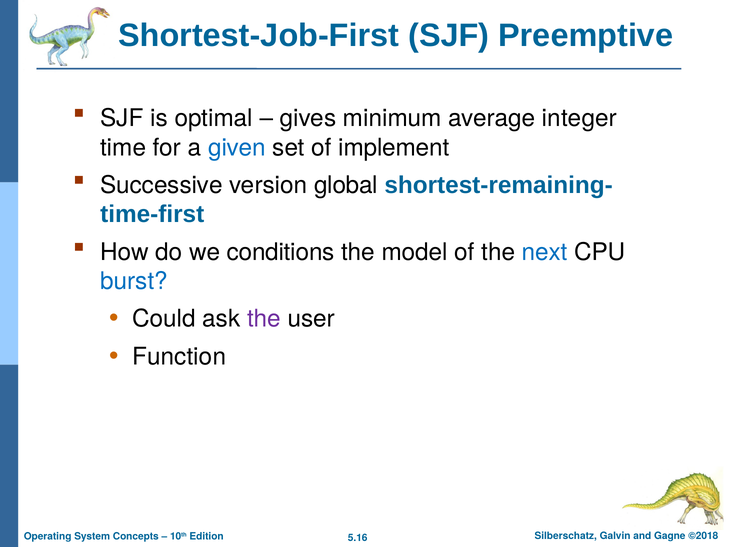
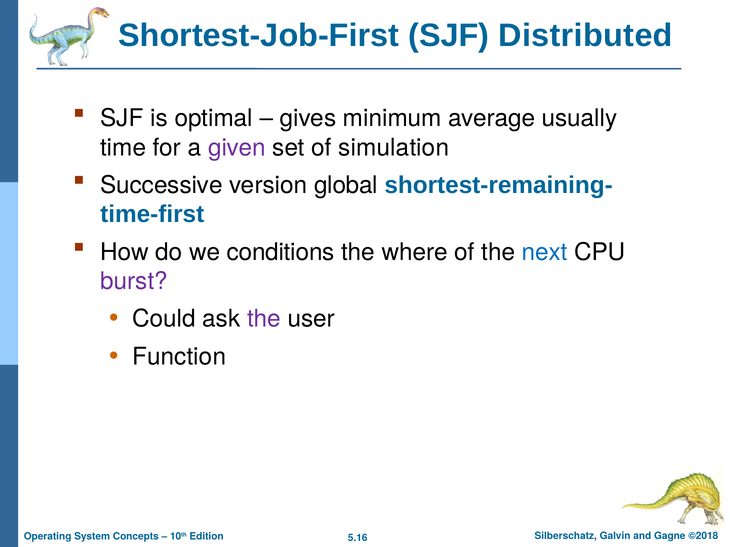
Preemptive: Preemptive -> Distributed
integer: integer -> usually
given colour: blue -> purple
implement: implement -> simulation
model: model -> where
burst colour: blue -> purple
